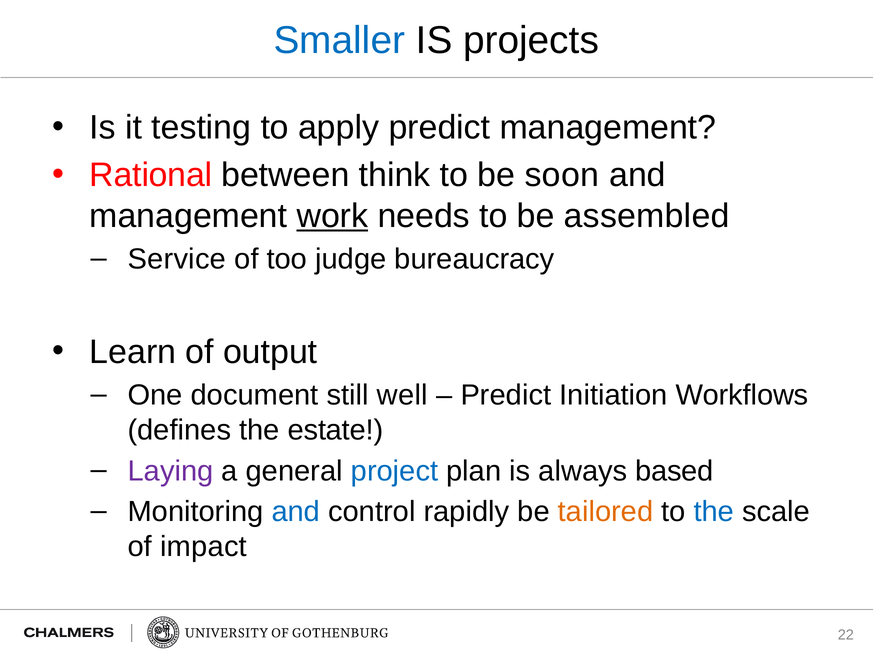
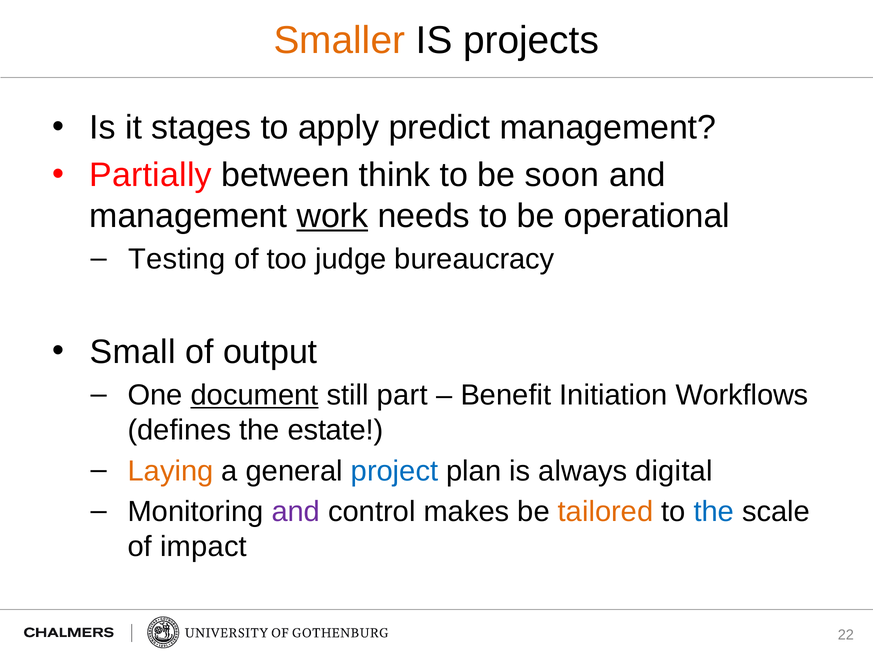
Smaller colour: blue -> orange
testing: testing -> stages
Rational: Rational -> Partially
assembled: assembled -> operational
Service: Service -> Testing
Learn: Learn -> Small
document underline: none -> present
well: well -> part
Predict at (506, 395): Predict -> Benefit
Laying colour: purple -> orange
based: based -> digital
and at (296, 512) colour: blue -> purple
rapidly: rapidly -> makes
